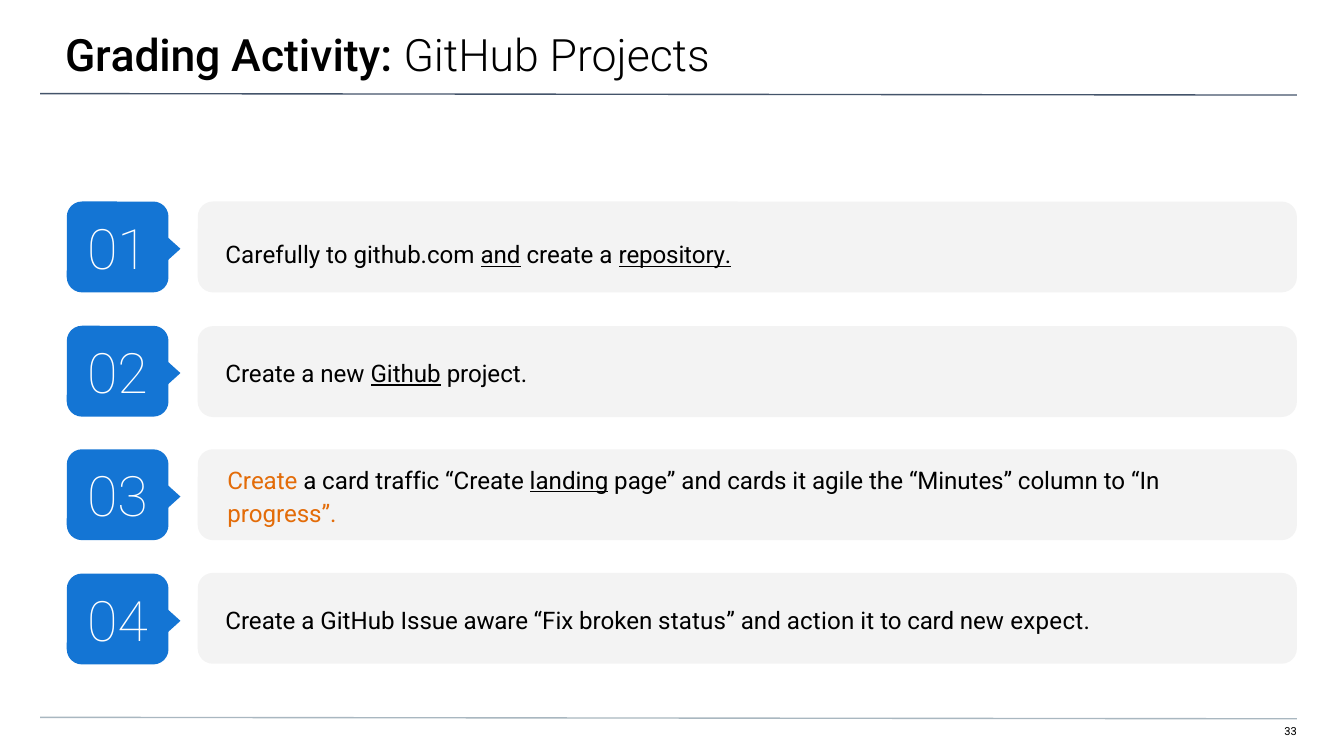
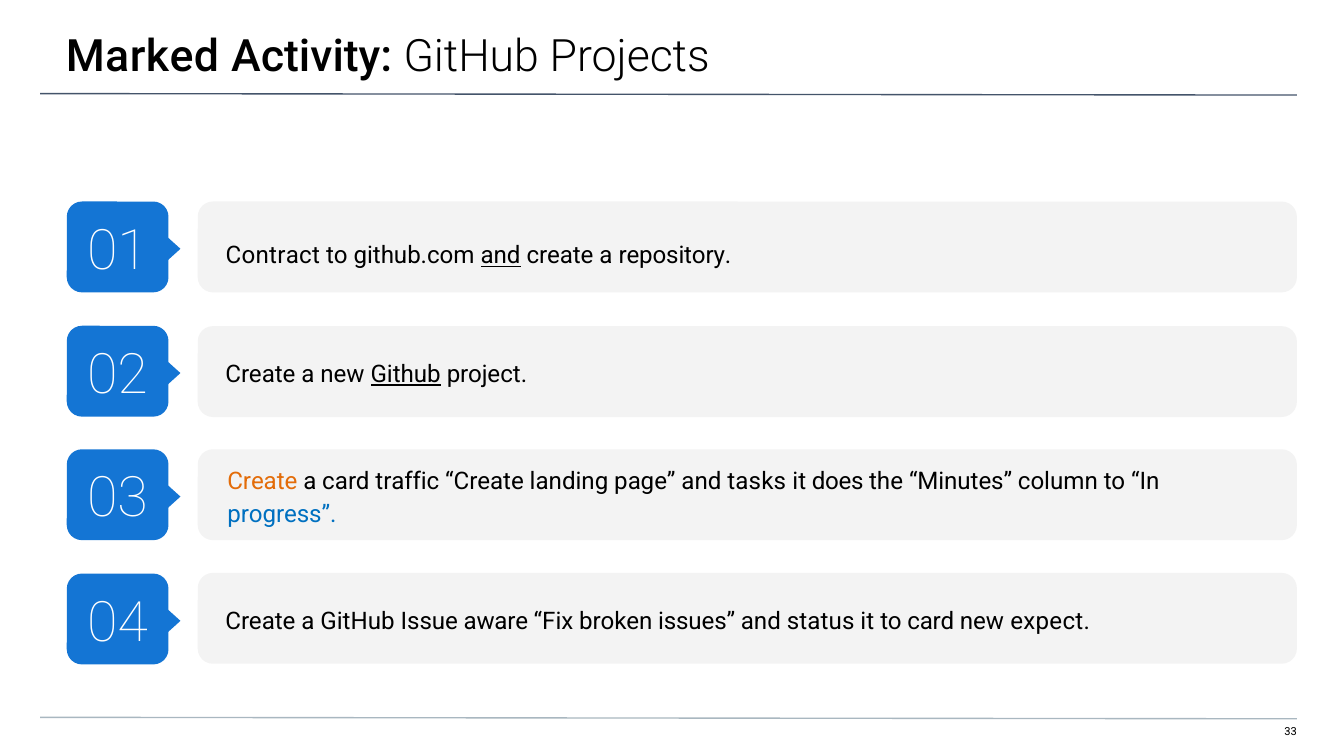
Grading: Grading -> Marked
Carefully: Carefully -> Contract
repository underline: present -> none
landing underline: present -> none
cards: cards -> tasks
agile: agile -> does
progress colour: orange -> blue
status: status -> issues
action: action -> status
